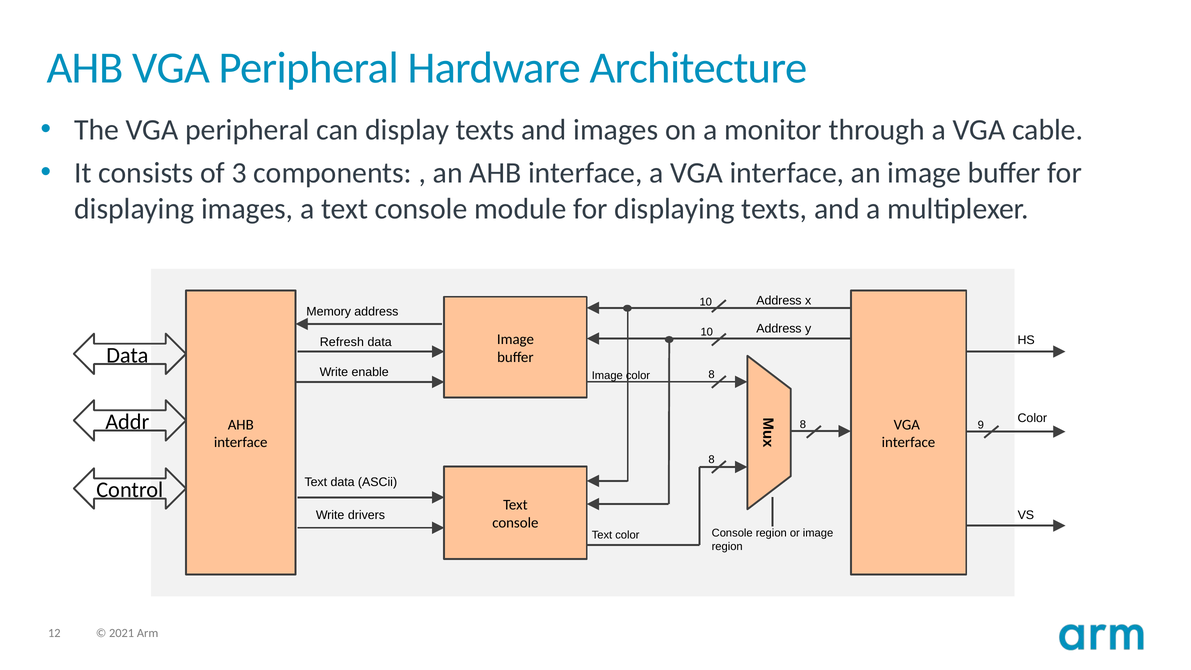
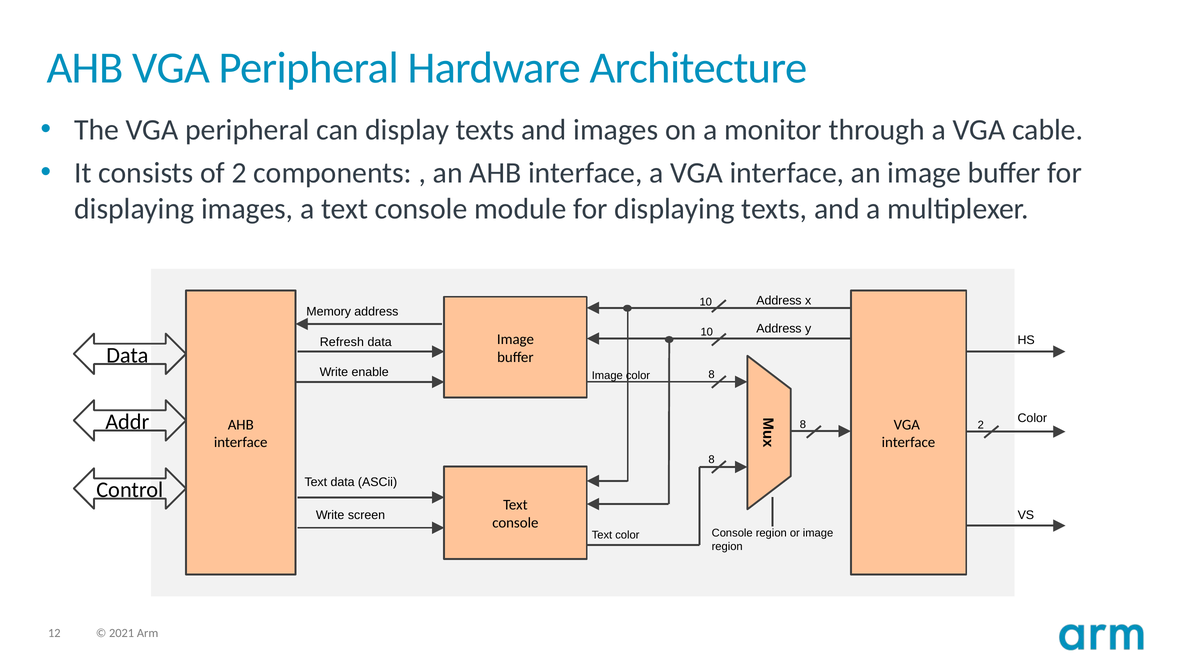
of 3: 3 -> 2
8 9: 9 -> 2
drivers: drivers -> screen
